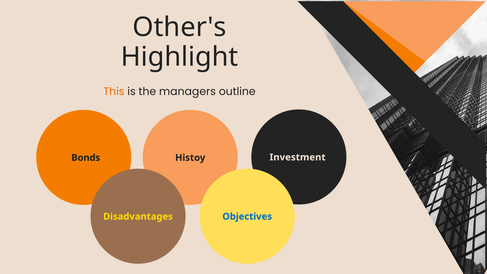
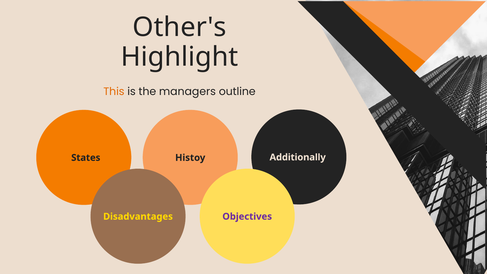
Bonds: Bonds -> States
Investment: Investment -> Additionally
Objectives colour: blue -> purple
